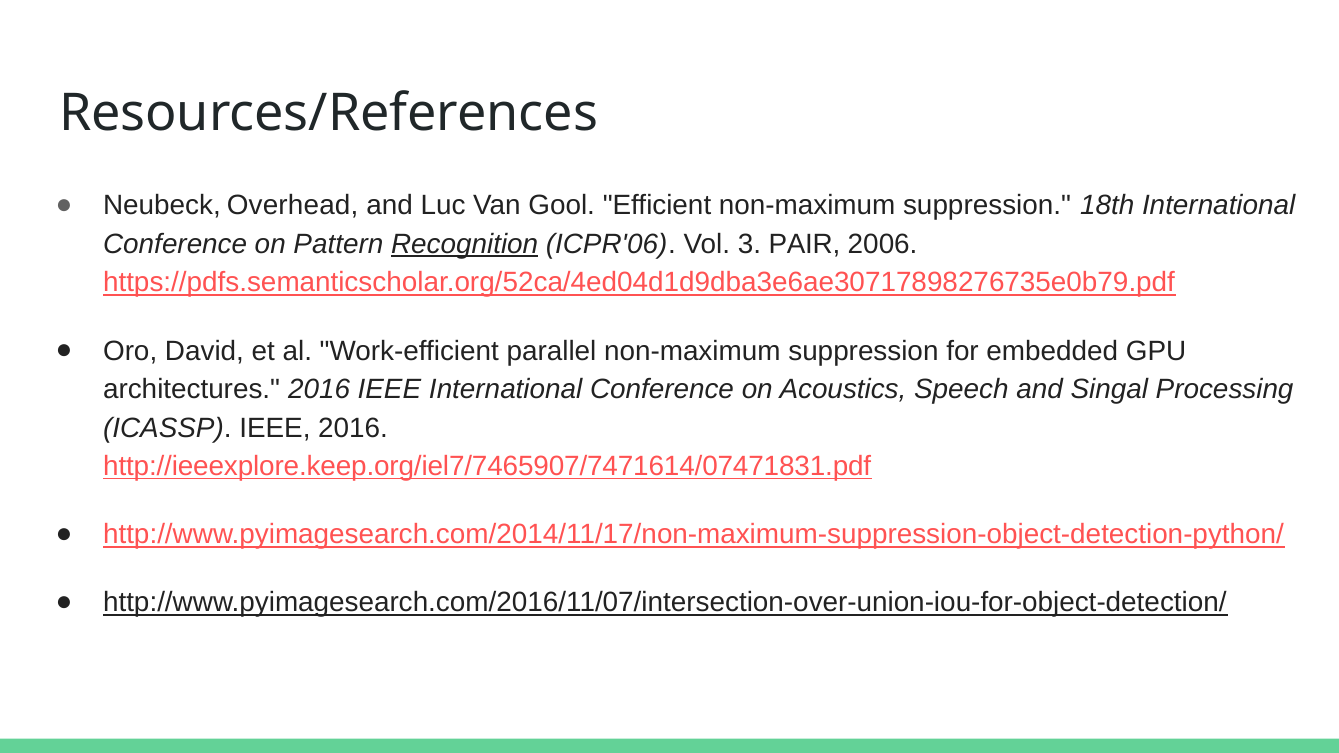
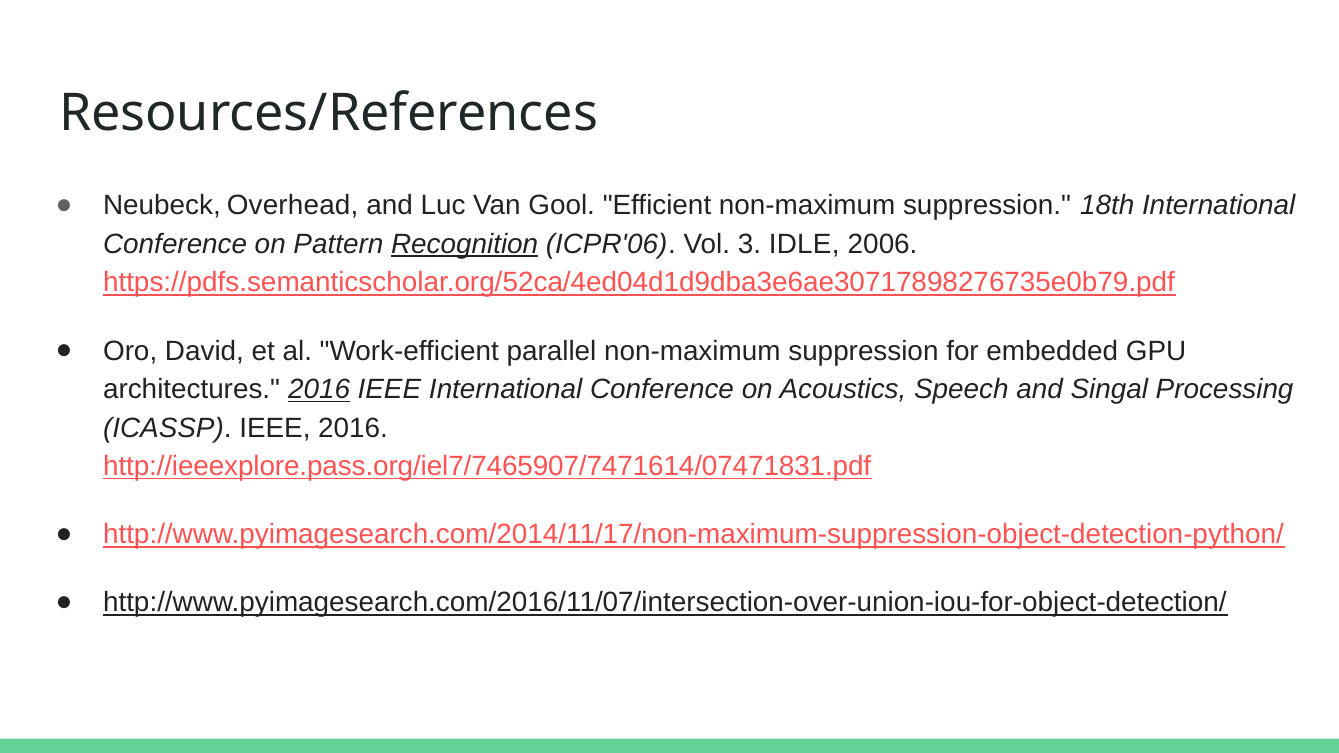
PAIR: PAIR -> IDLE
2016 at (319, 389) underline: none -> present
http://ieeexplore.keep.org/iel7/7465907/7471614/07471831.pdf: http://ieeexplore.keep.org/iel7/7465907/7471614/07471831.pdf -> http://ieeexplore.pass.org/iel7/7465907/7471614/07471831.pdf
